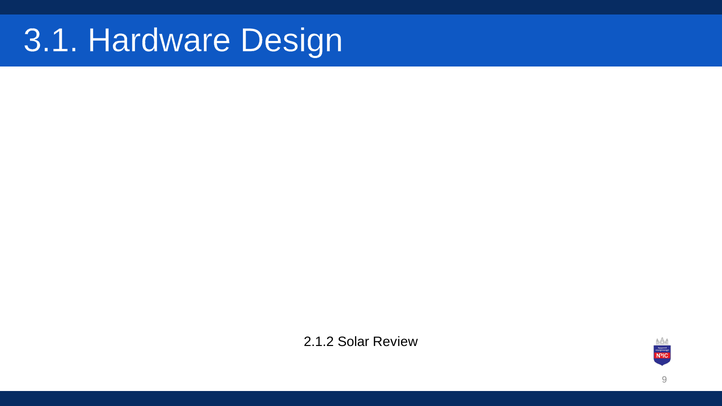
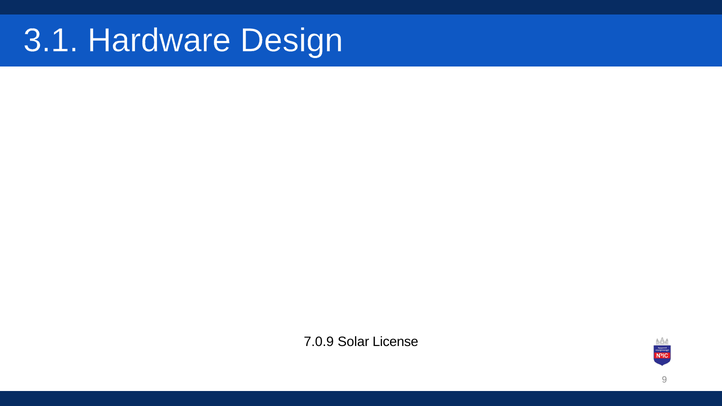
2.1.2: 2.1.2 -> 7.0.9
Review: Review -> License
